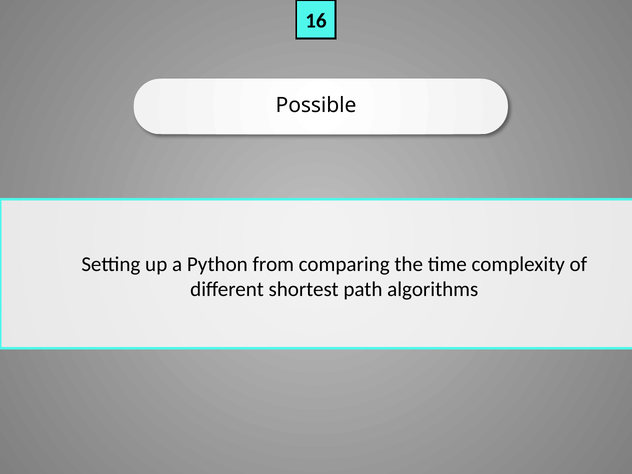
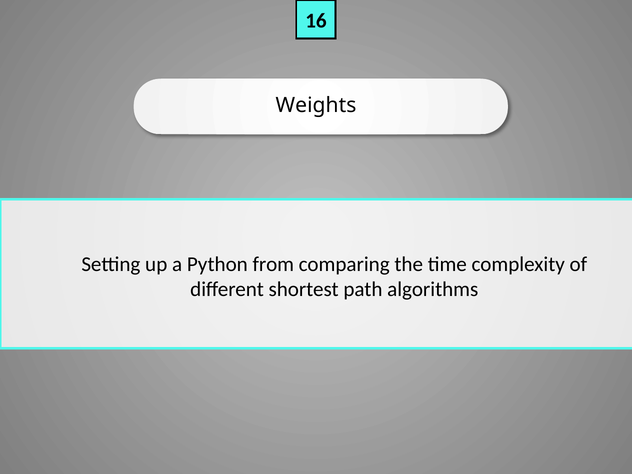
Possible: Possible -> Weights
